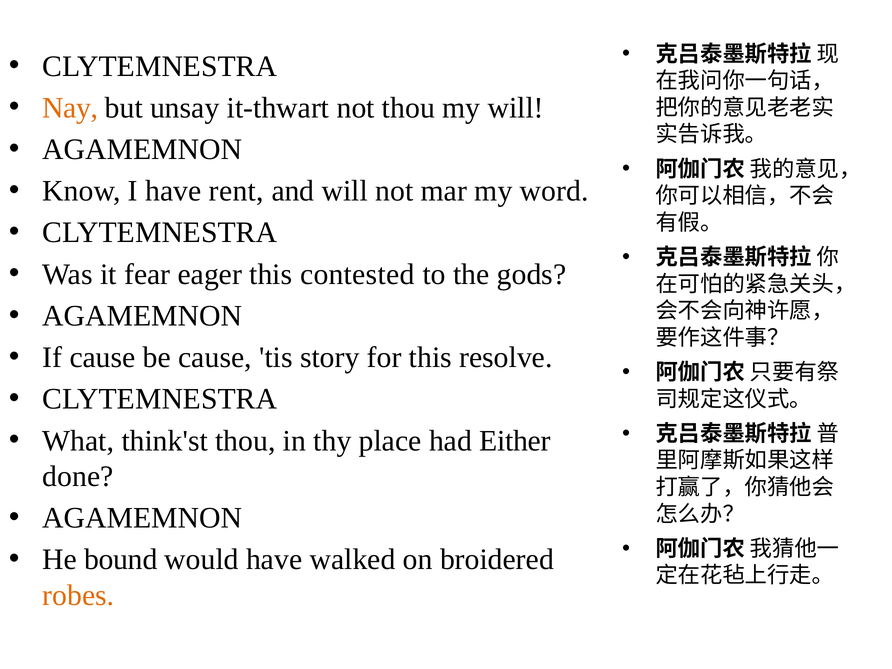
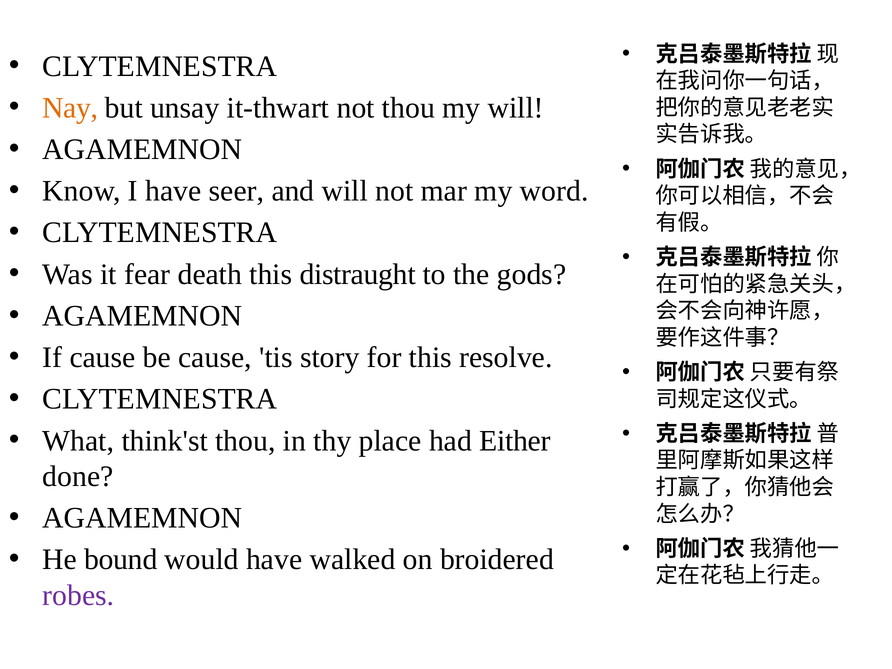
rent: rent -> seer
eager: eager -> death
contested: contested -> distraught
robes colour: orange -> purple
